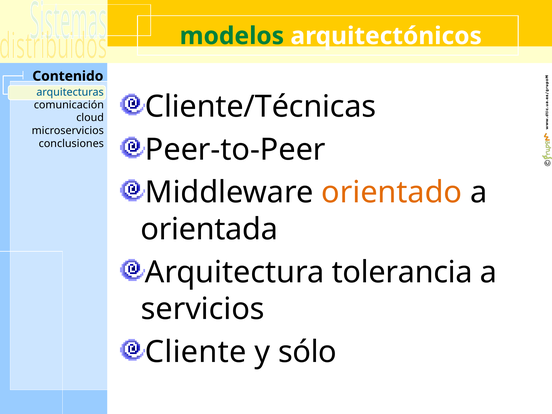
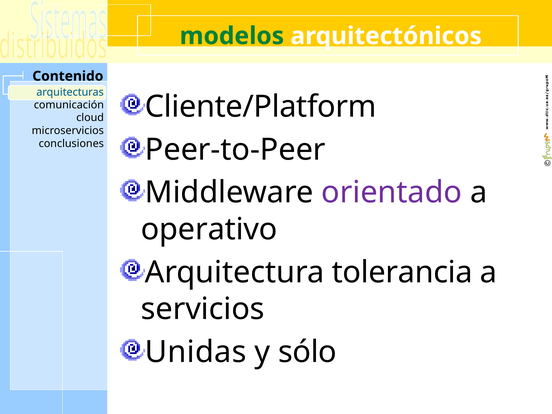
Cliente/Técnicas: Cliente/Técnicas -> Cliente/Platform
orientado colour: orange -> purple
orientada: orientada -> operativo
Cliente: Cliente -> Unidas
